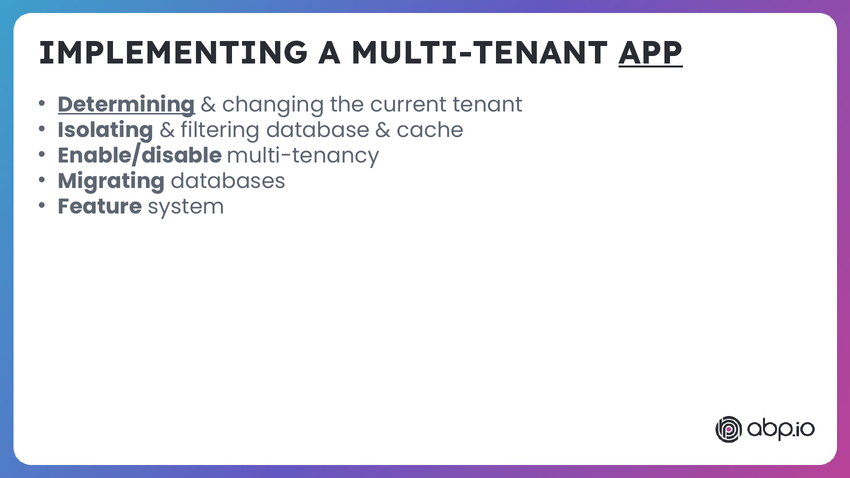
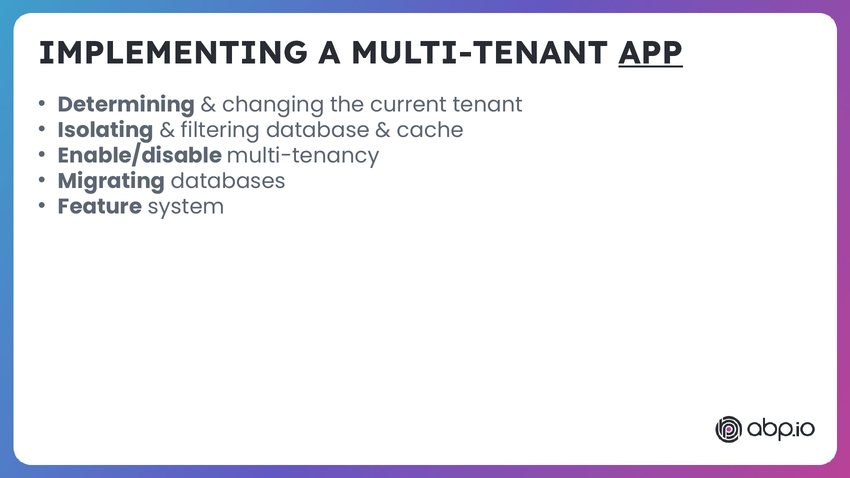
Determining underline: present -> none
